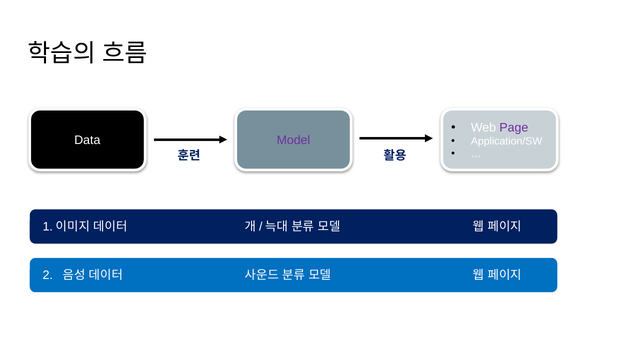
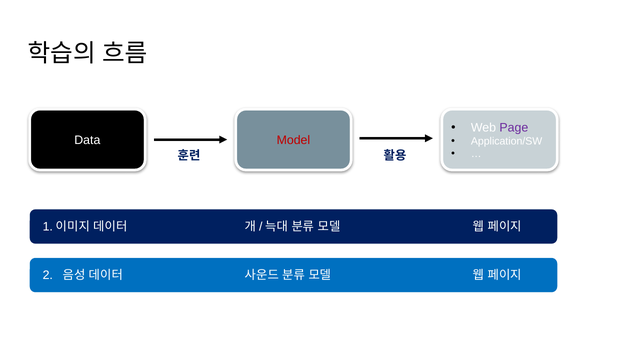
Model colour: purple -> red
